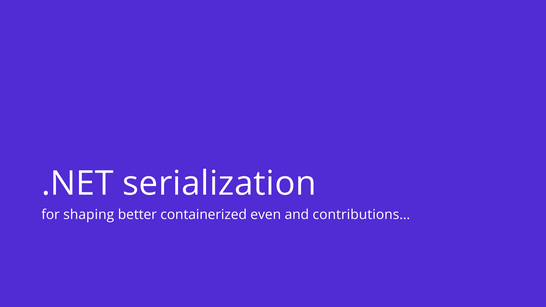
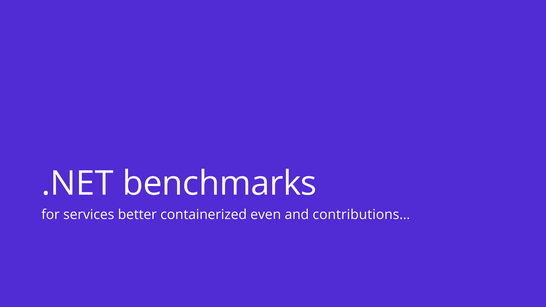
serialization: serialization -> benchmarks
shaping: shaping -> services
